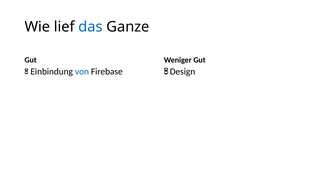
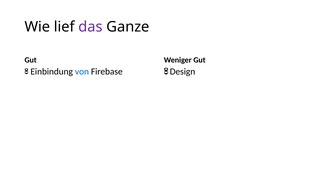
das colour: blue -> purple
